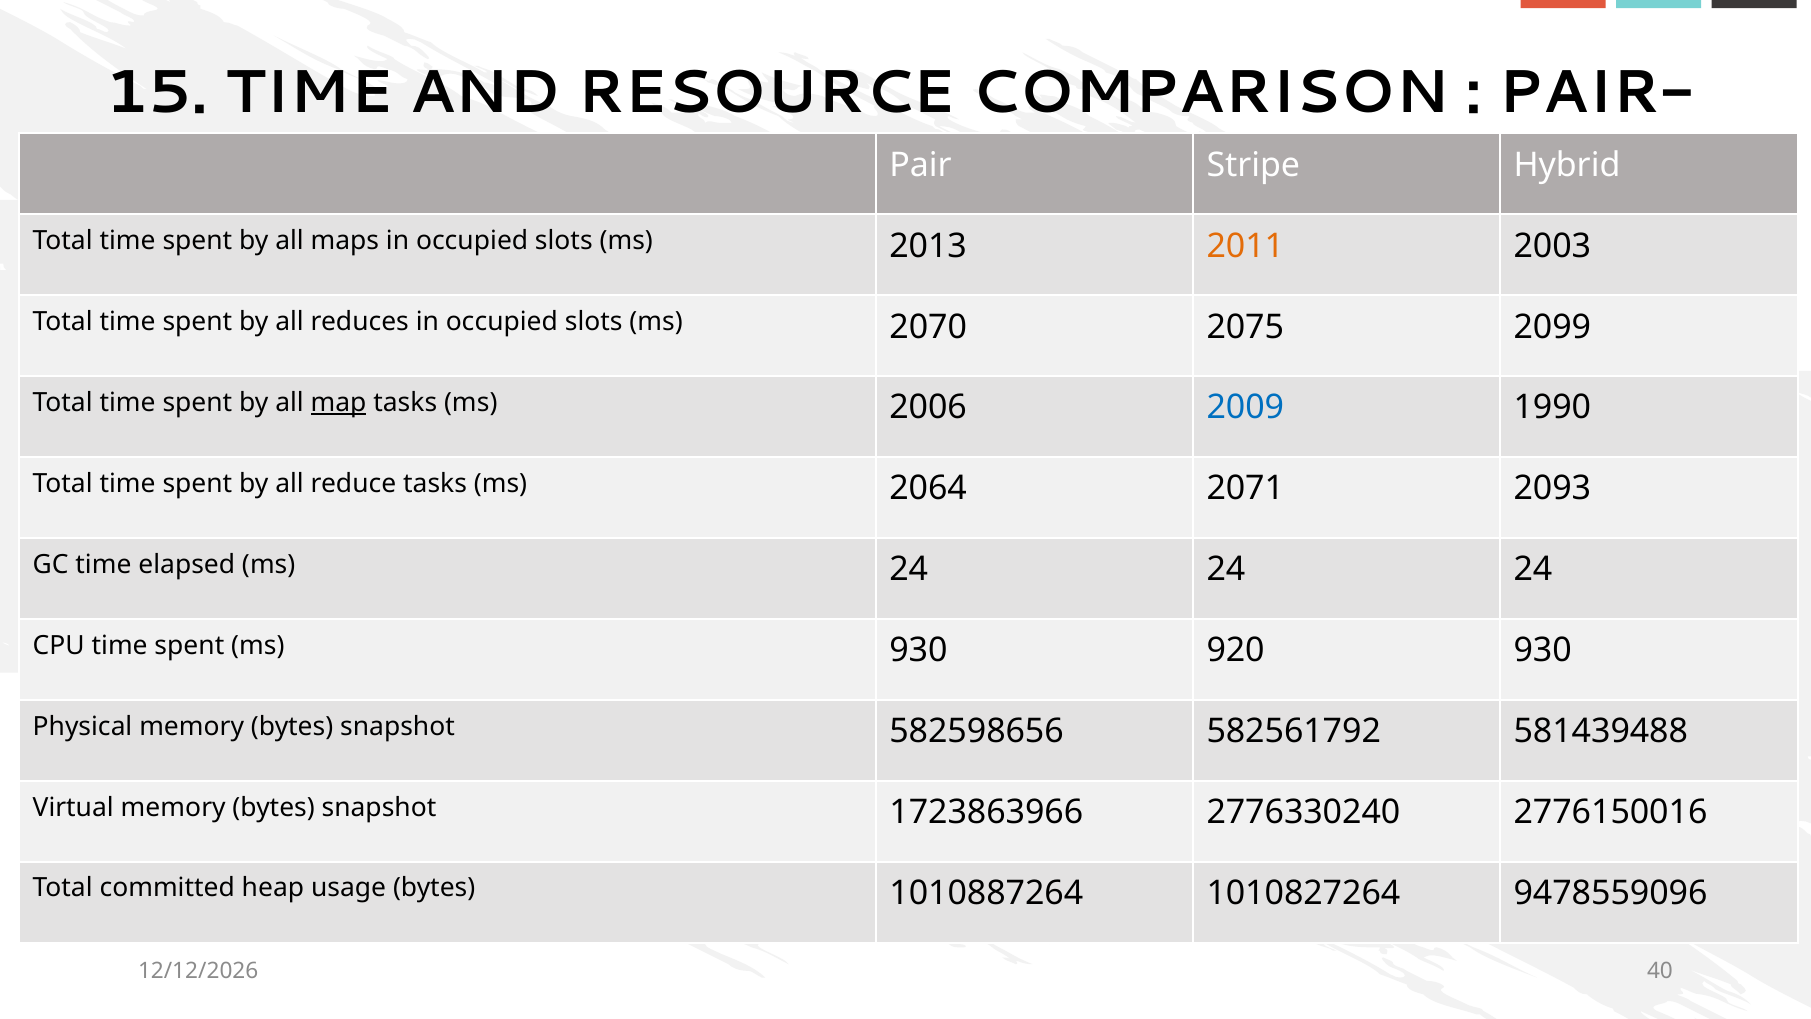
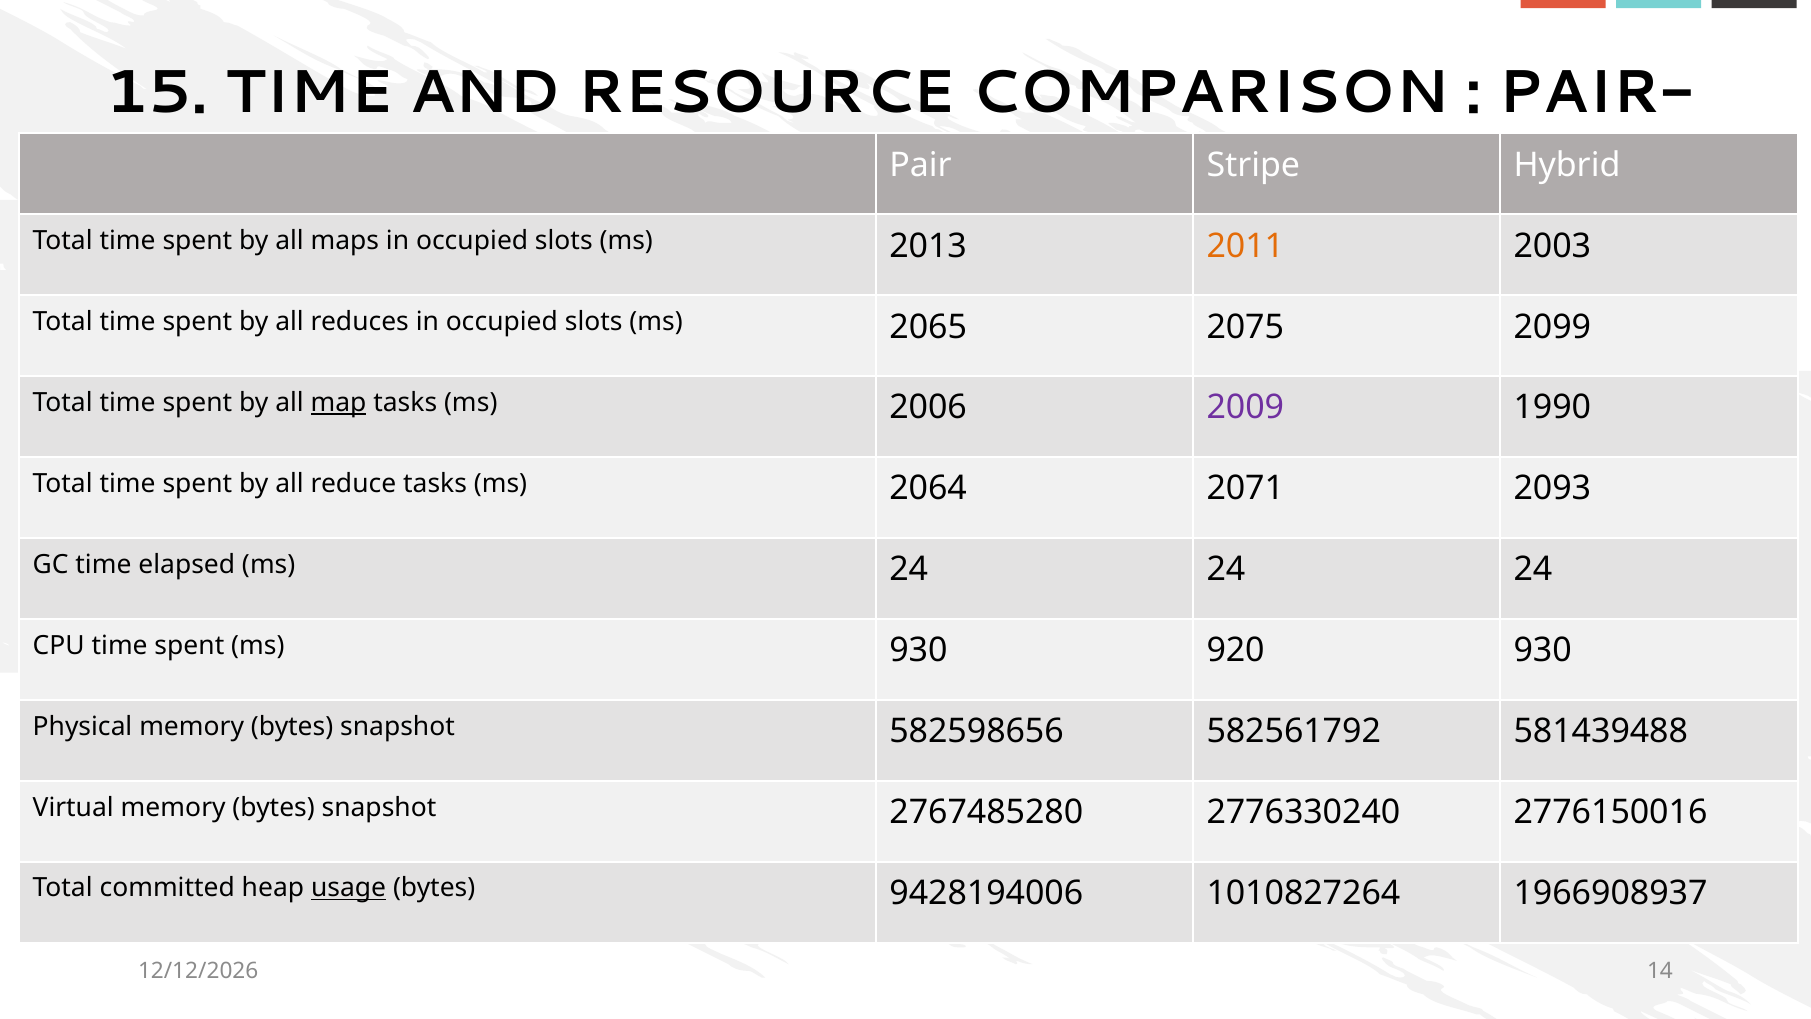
2070: 2070 -> 2065
2009 colour: blue -> purple
1723863966: 1723863966 -> 2767485280
usage underline: none -> present
1010887264: 1010887264 -> 9428194006
9478559096: 9478559096 -> 1966908937
40: 40 -> 14
